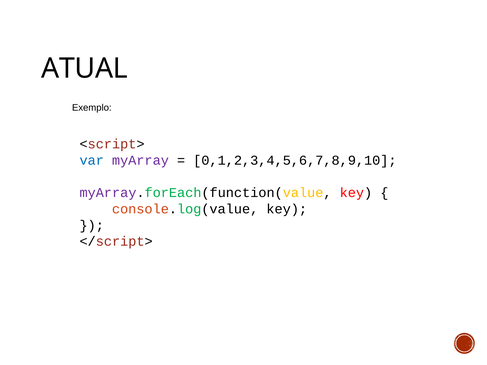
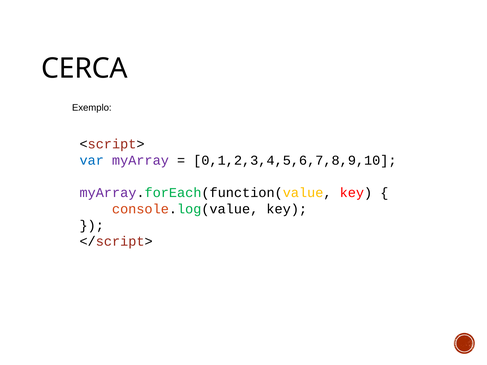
ATUAL: ATUAL -> CERCA
